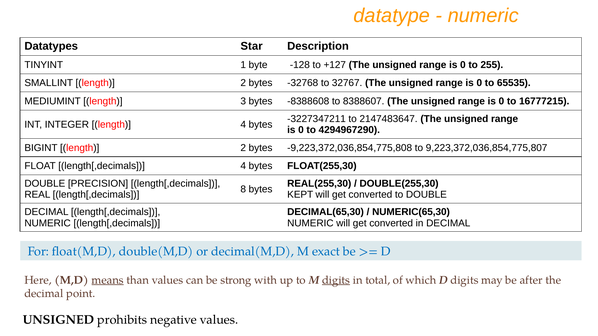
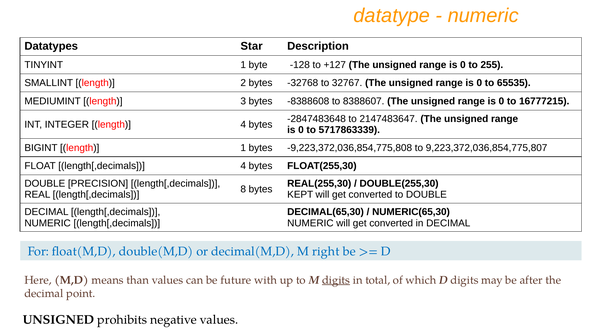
-3227347211: -3227347211 -> -2847483648
4294967290: 4294967290 -> 5717863339
BIGINT length 2: 2 -> 1
exact: exact -> right
means underline: present -> none
strong: strong -> future
